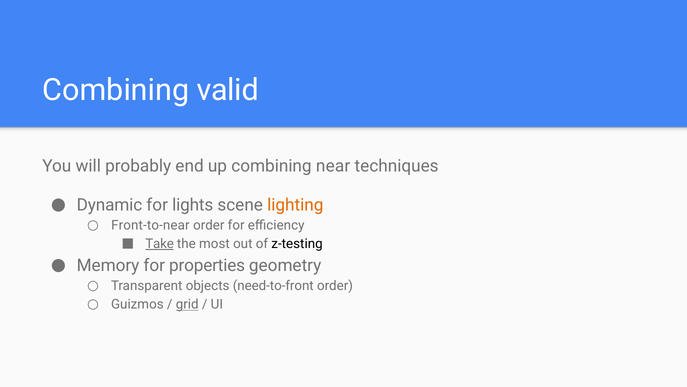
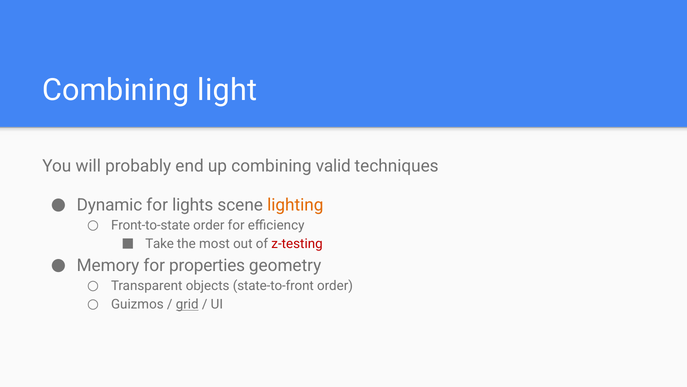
valid: valid -> light
near: near -> valid
Front-to-near: Front-to-near -> Front-to-state
Take underline: present -> none
z-testing colour: black -> red
need-to-front: need-to-front -> state-to-front
